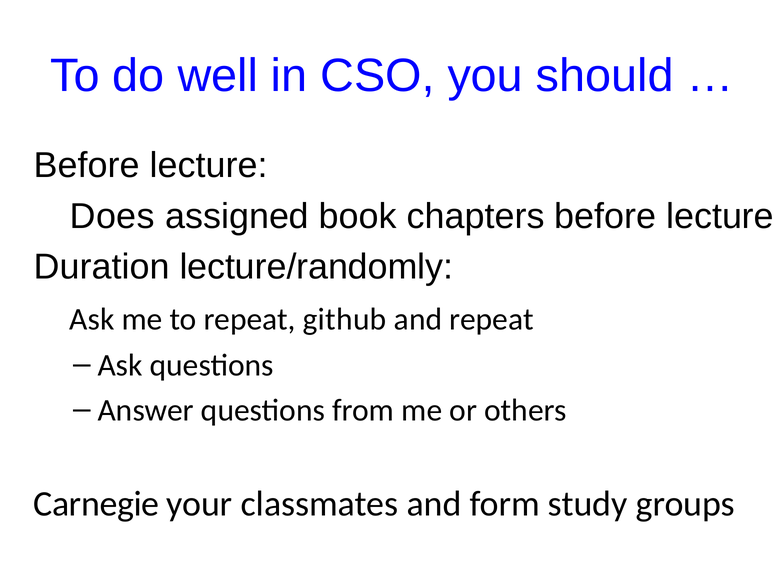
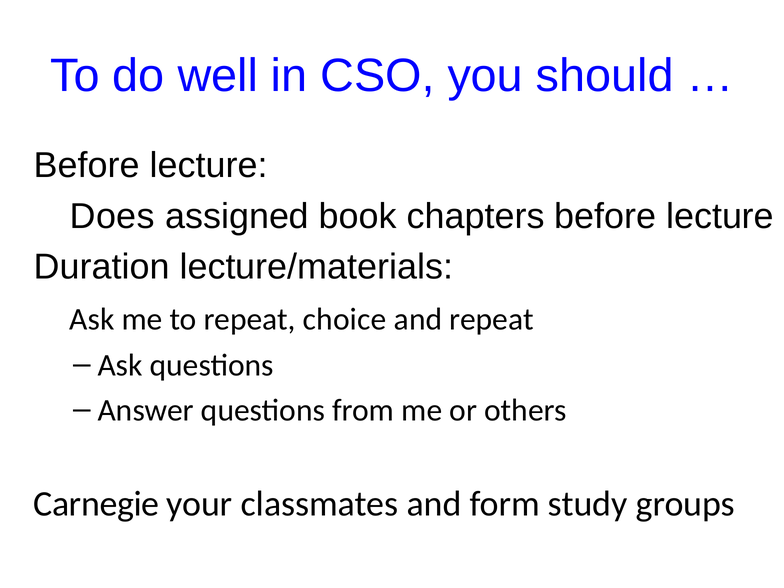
lecture/randomly: lecture/randomly -> lecture/materials
github: github -> choice
